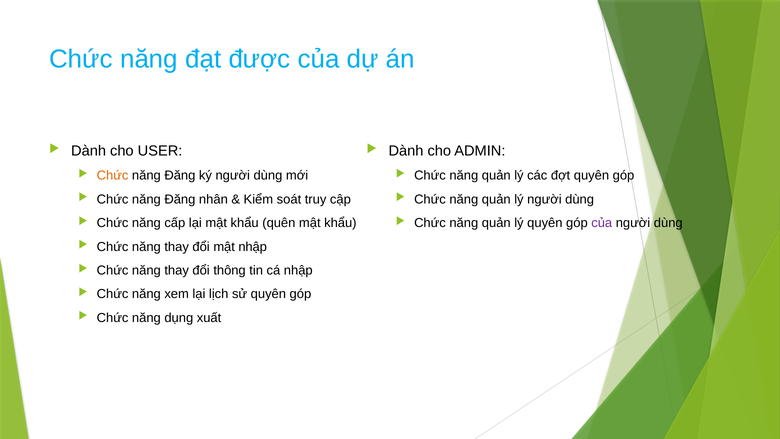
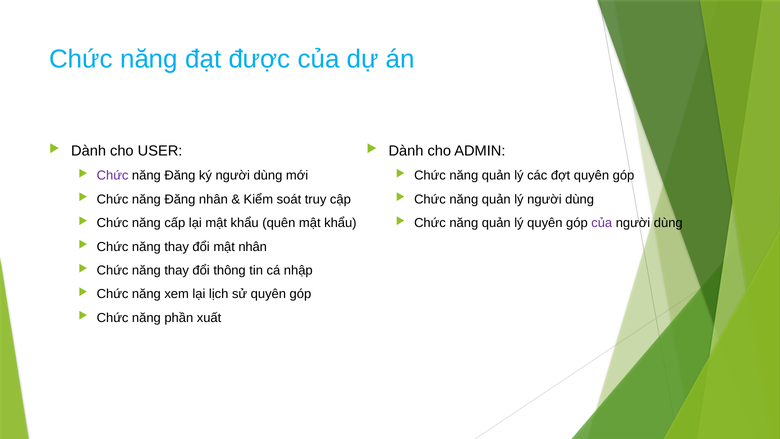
Chức at (113, 176) colour: orange -> purple
mật nhập: nhập -> nhân
dụng: dụng -> phần
